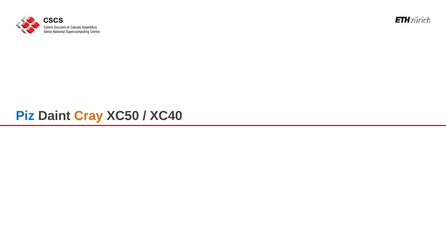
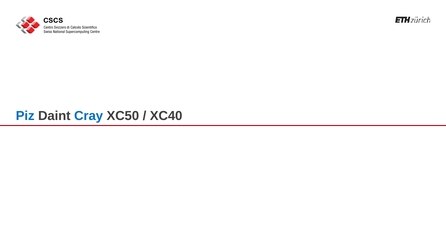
Cray colour: orange -> blue
